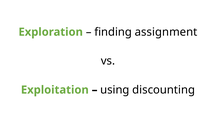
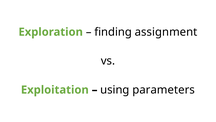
discounting: discounting -> parameters
